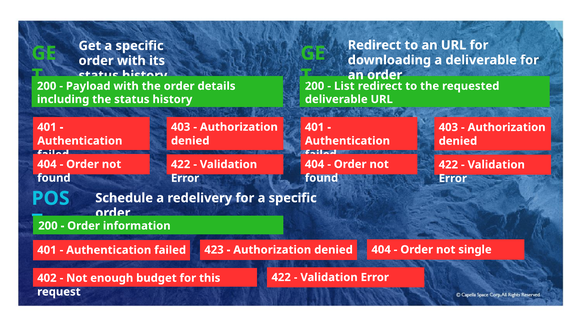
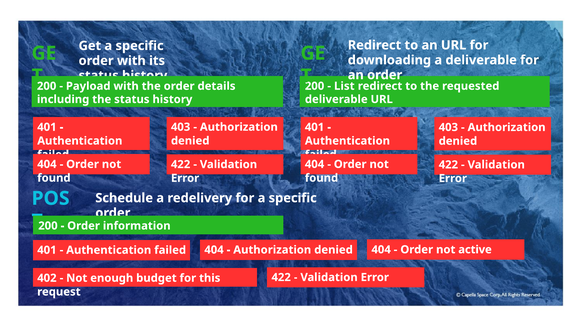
single: single -> active
failed 423: 423 -> 404
